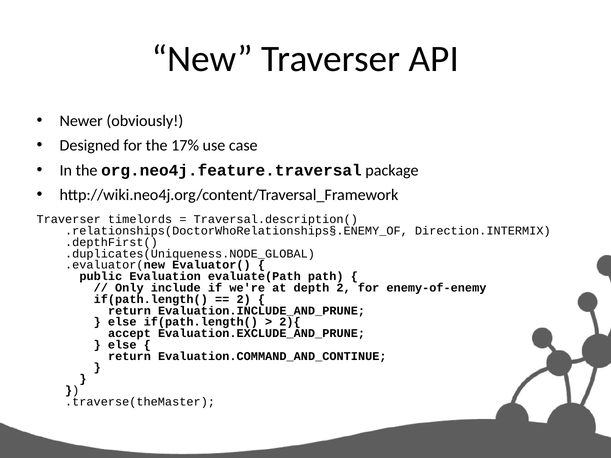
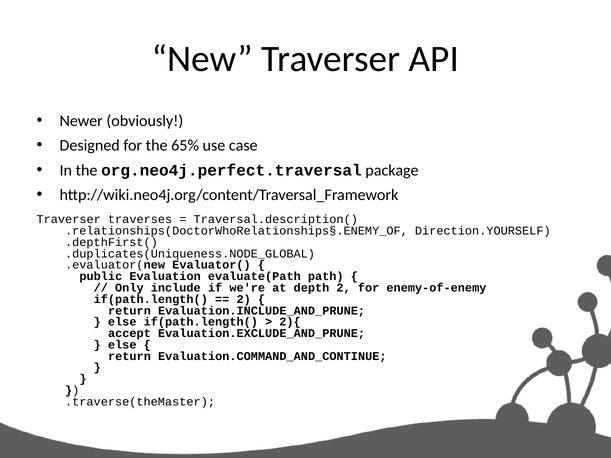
17%: 17% -> 65%
org.neo4j.feature.traversal: org.neo4j.feature.traversal -> org.neo4j.perfect.traversal
timelords: timelords -> traverses
Direction.INTERMIX: Direction.INTERMIX -> Direction.YOURSELF
